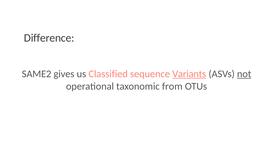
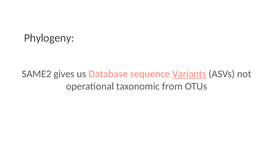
Difference: Difference -> Phylogeny
Classified: Classified -> Database
not underline: present -> none
